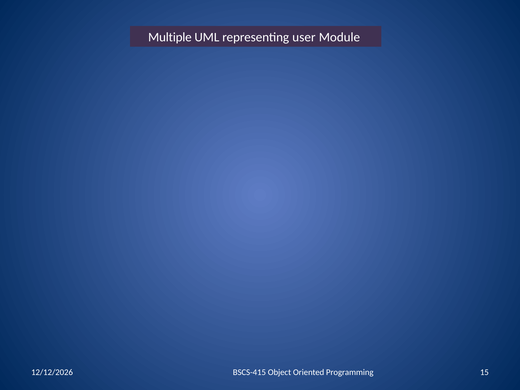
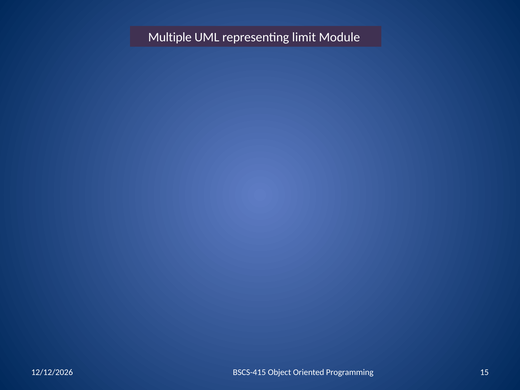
user: user -> limit
